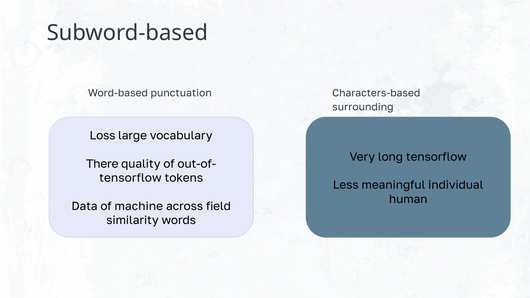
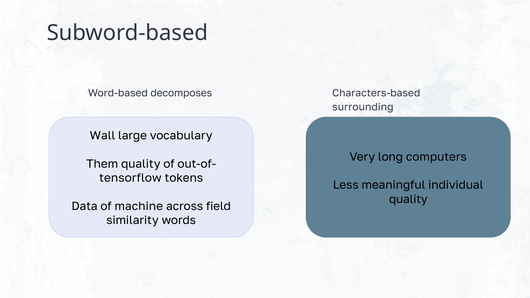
punctuation: punctuation -> decomposes
Loss: Loss -> Wall
long tensorflow: tensorflow -> computers
There: There -> Them
human at (408, 199): human -> quality
